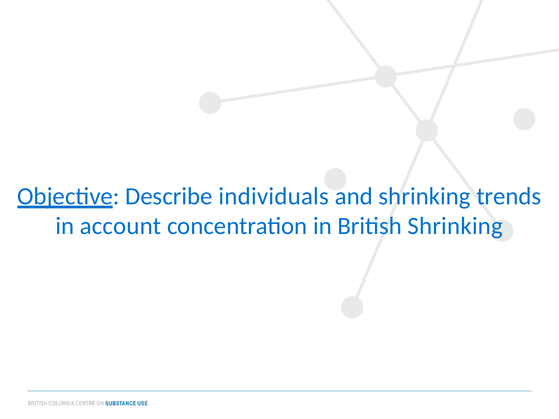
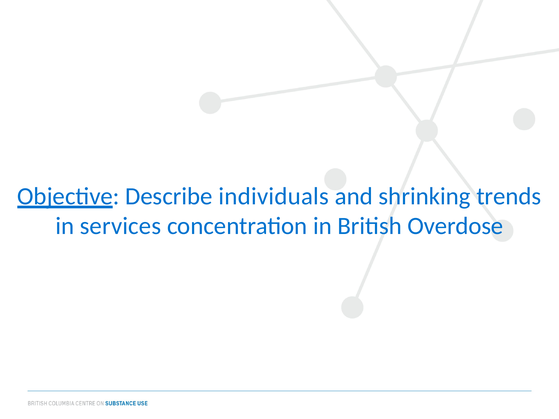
account: account -> services
British Shrinking: Shrinking -> Overdose
